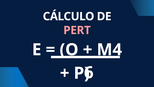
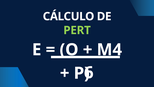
PERT colour: pink -> light green
